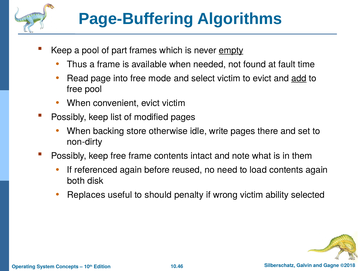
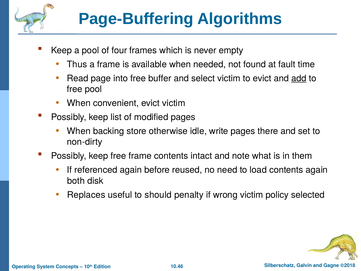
part: part -> four
empty underline: present -> none
mode: mode -> buffer
ability: ability -> policy
